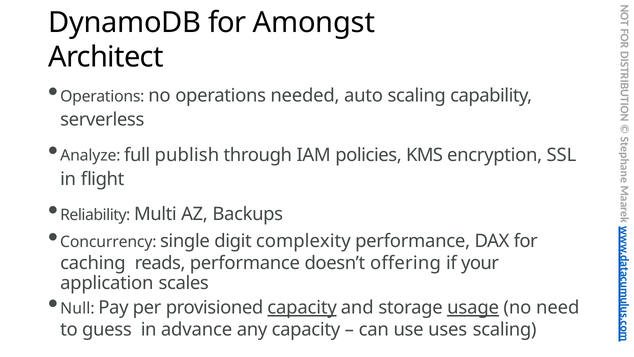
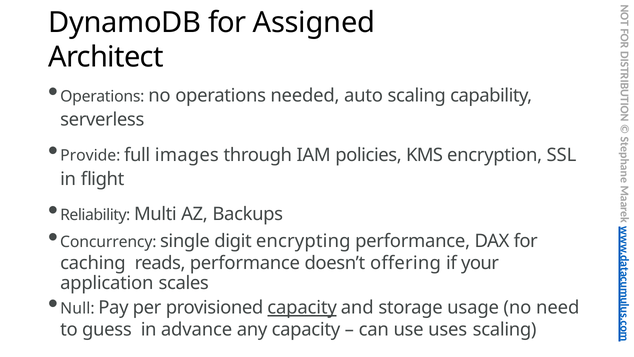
Amongst: Amongst -> Assigned
Analyze: Analyze -> Provide
publish: publish -> images
complexity: complexity -> encrypting
usage underline: present -> none
